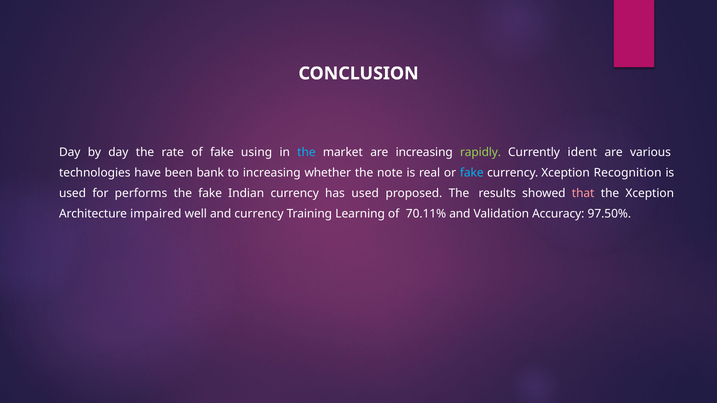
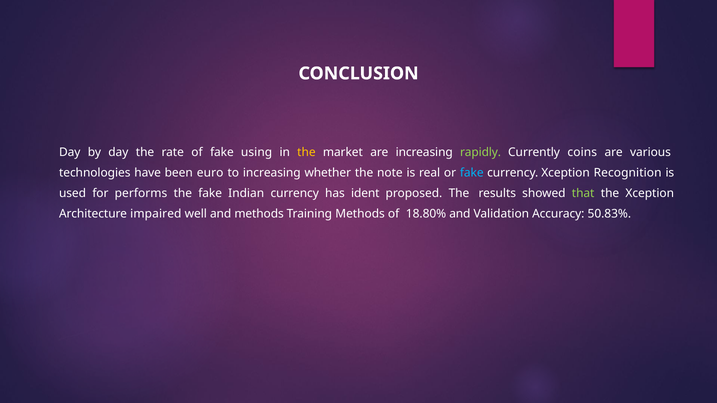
the at (306, 153) colour: light blue -> yellow
ident: ident -> coins
bank: bank -> euro
has used: used -> ident
that colour: pink -> light green
and currency: currency -> methods
Training Learning: Learning -> Methods
70.11%: 70.11% -> 18.80%
97.50%: 97.50% -> 50.83%
